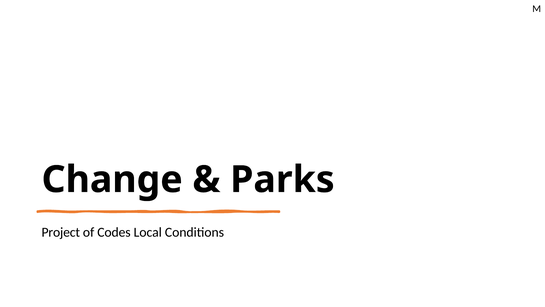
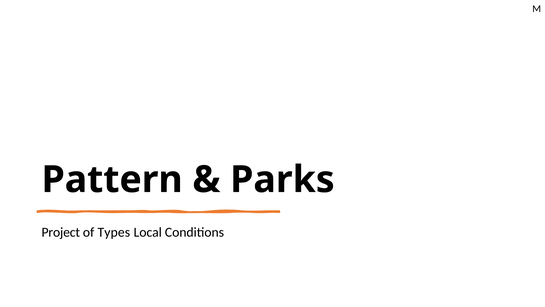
Change: Change -> Pattern
Codes: Codes -> Types
